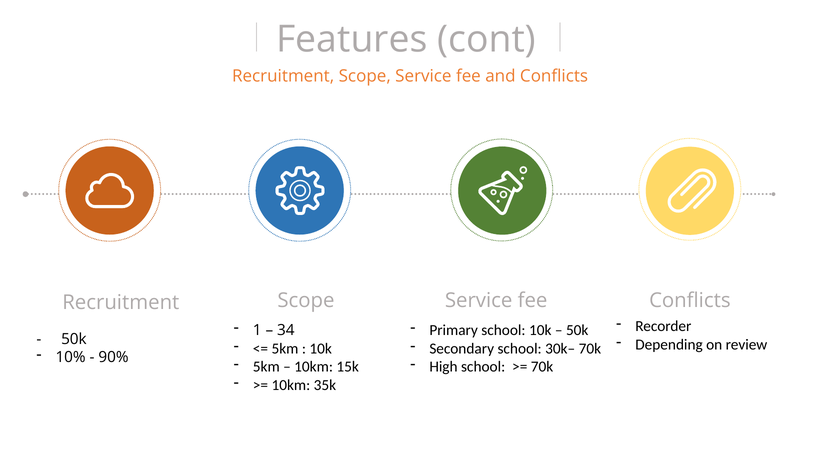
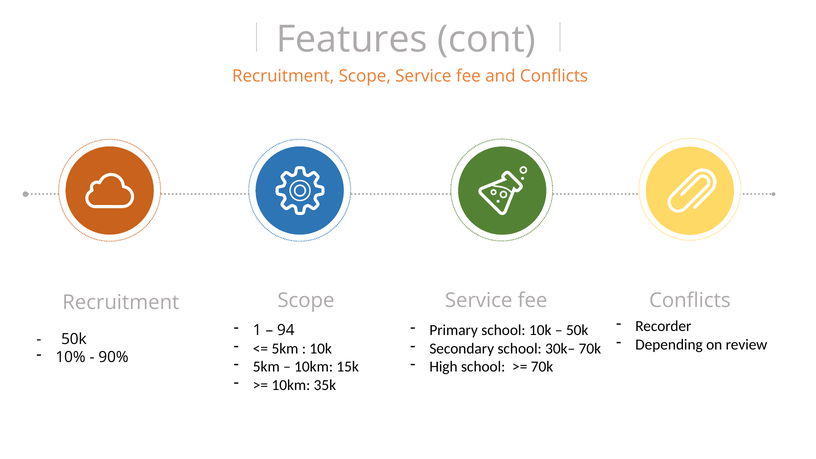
34: 34 -> 94
